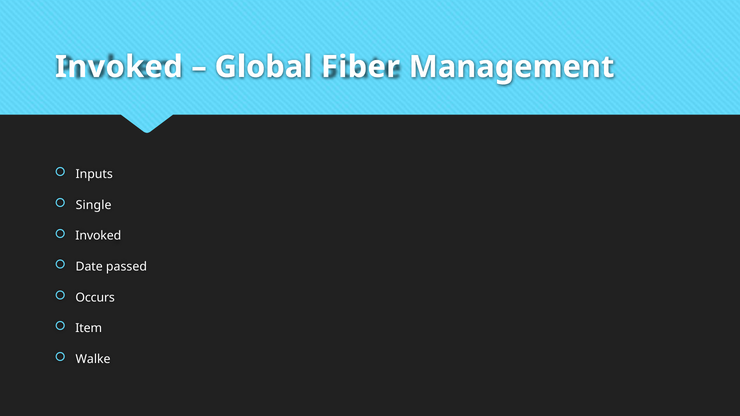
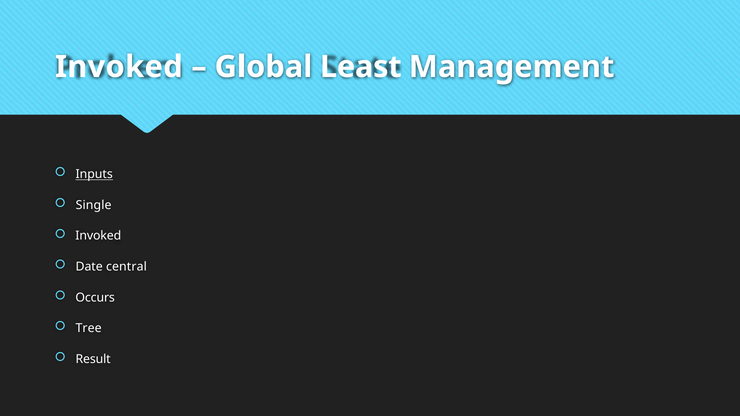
Fiber: Fiber -> Least
Inputs underline: none -> present
passed: passed -> central
Item: Item -> Tree
Walke: Walke -> Result
